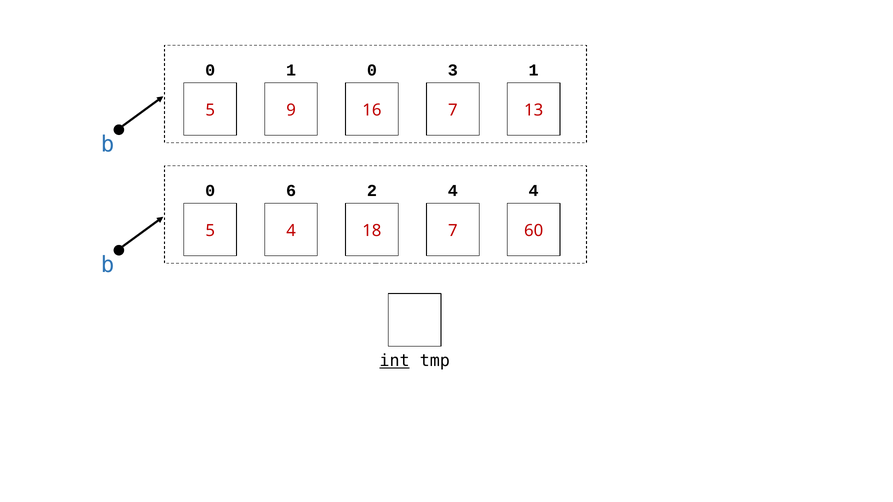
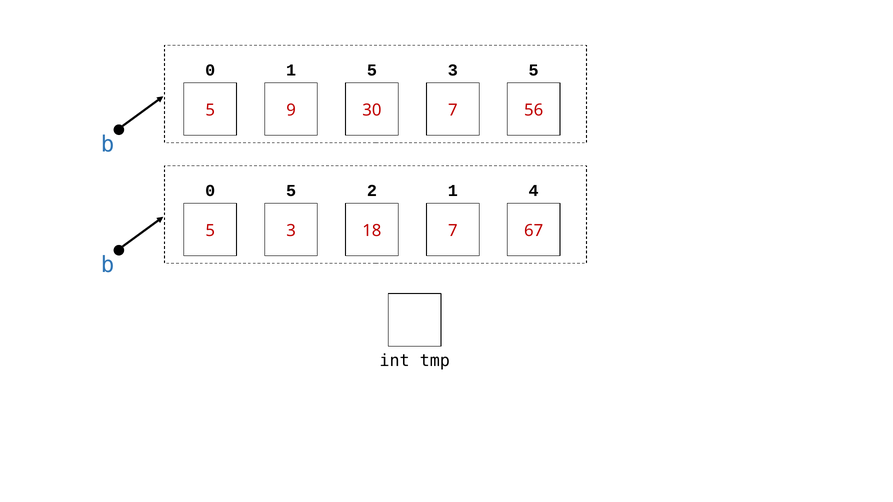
1 0: 0 -> 5
3 1: 1 -> 5
16: 16 -> 30
13: 13 -> 56
0 6: 6 -> 5
2 4: 4 -> 1
4 at (291, 231): 4 -> 3
60: 60 -> 67
int underline: present -> none
